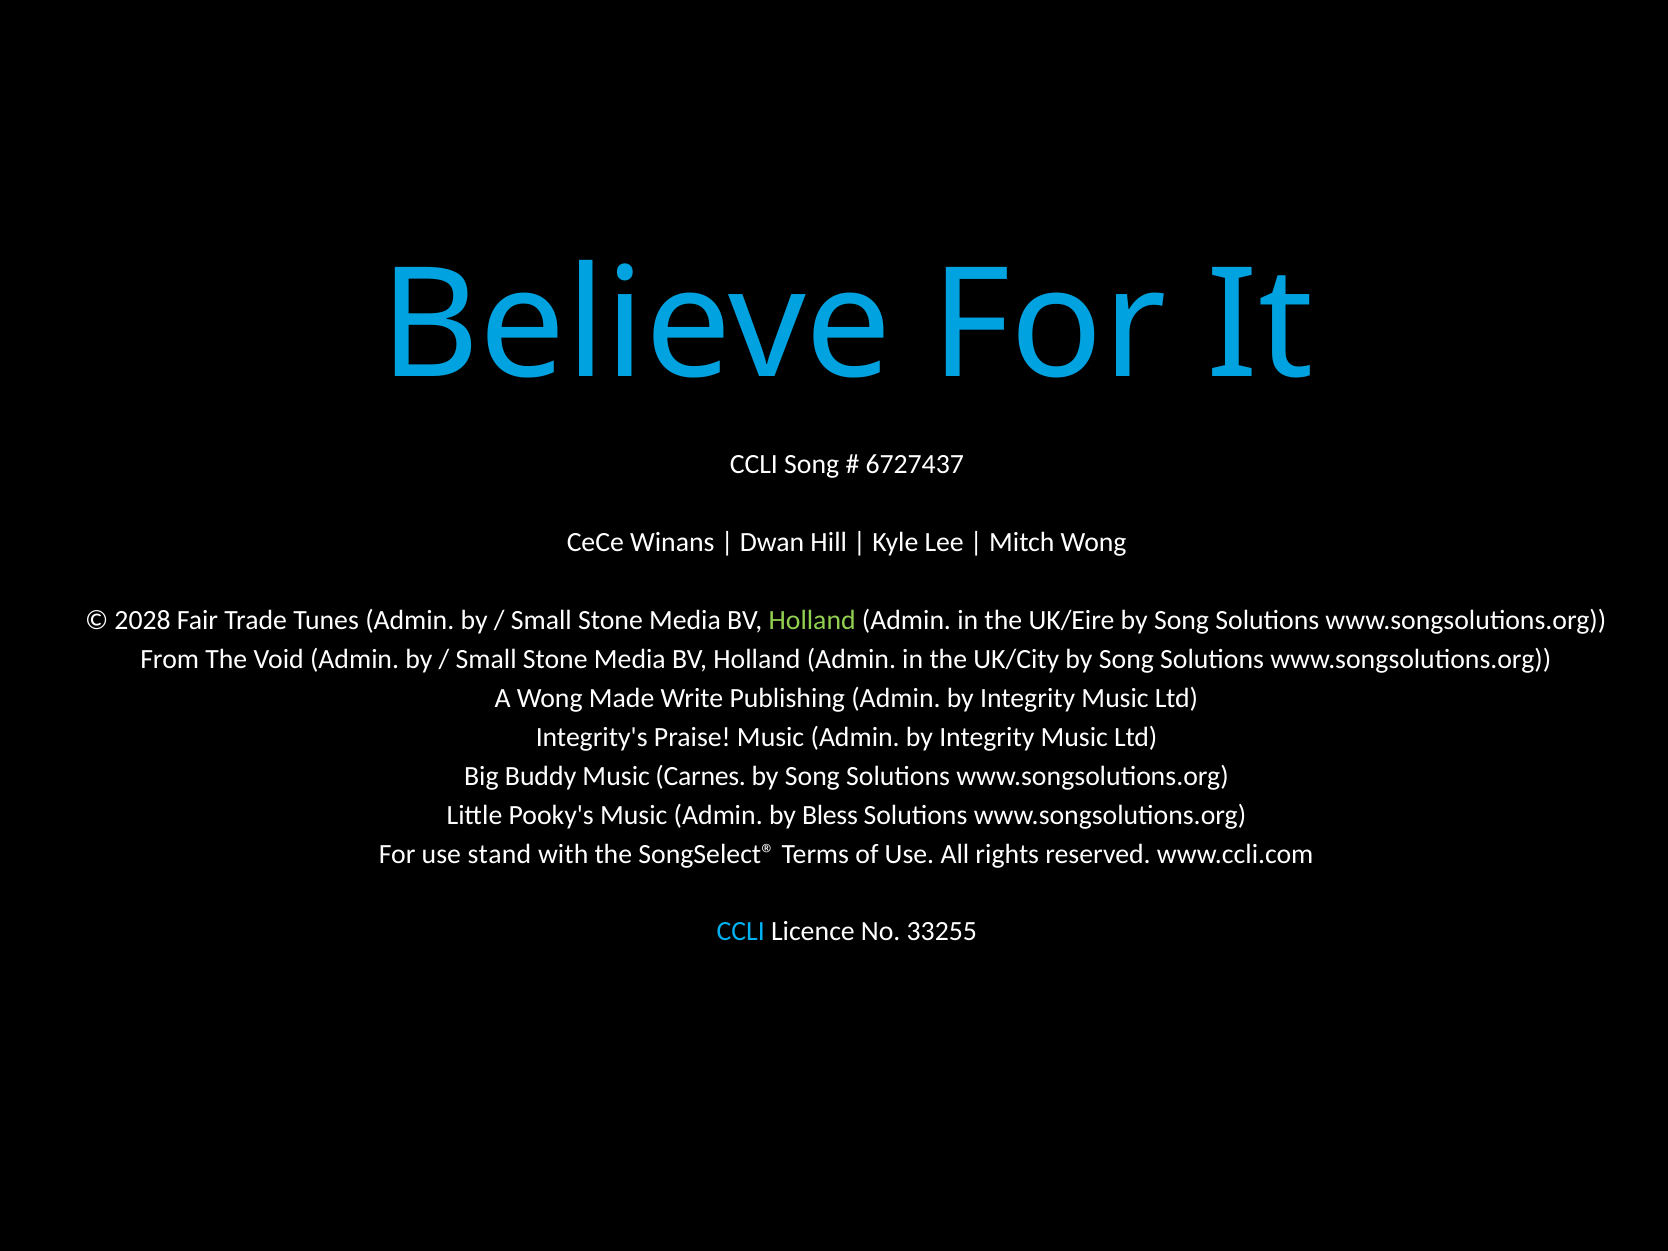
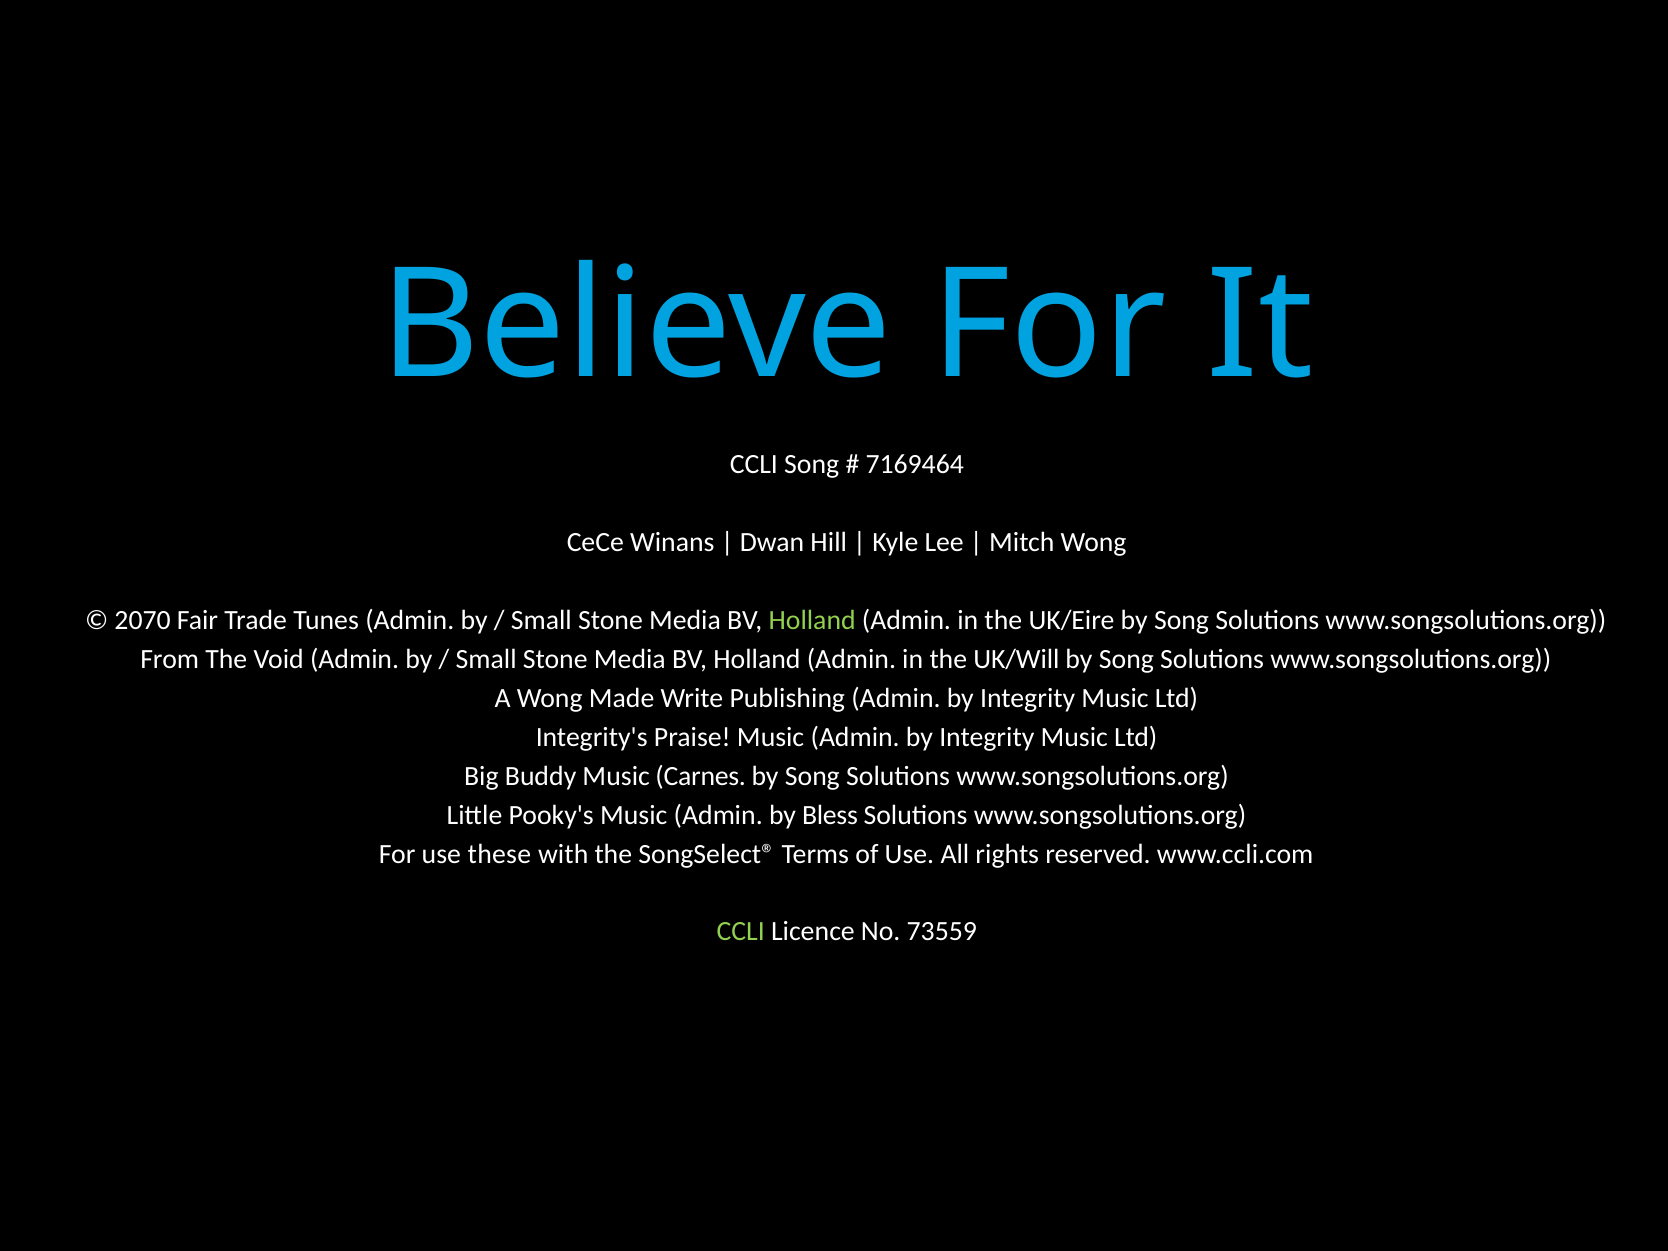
6727437: 6727437 -> 7169464
2028: 2028 -> 2070
UK/City: UK/City -> UK/Will
stand: stand -> these
CCLI at (741, 932) colour: light blue -> light green
33255: 33255 -> 73559
